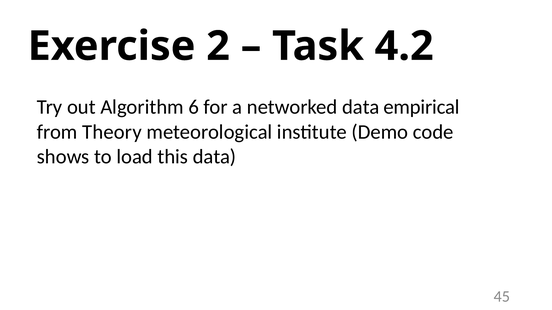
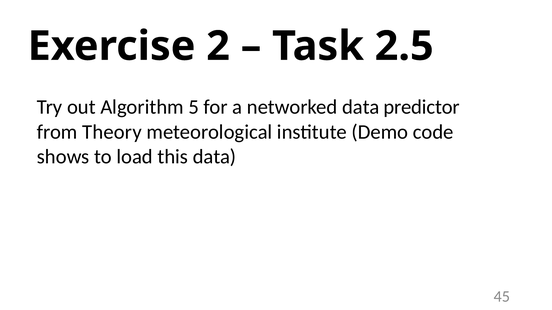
4.2: 4.2 -> 2.5
6: 6 -> 5
empirical: empirical -> predictor
